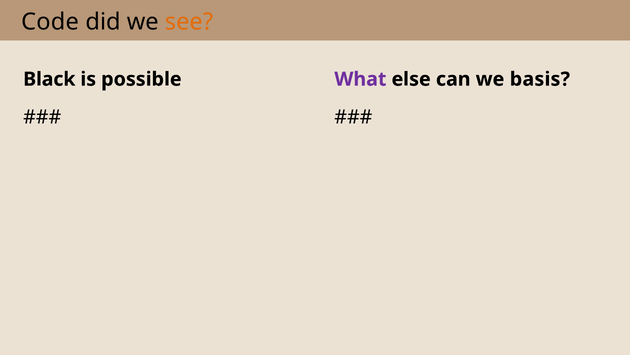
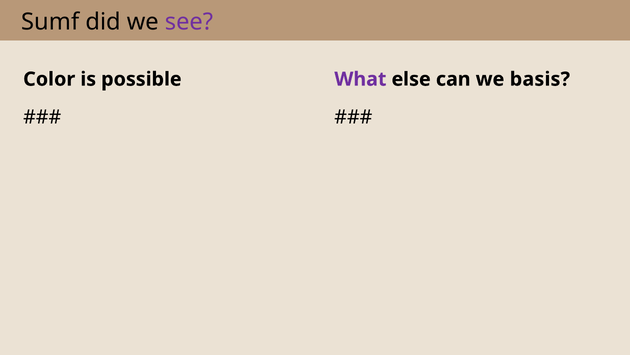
Code: Code -> Sumf
see colour: orange -> purple
Black: Black -> Color
